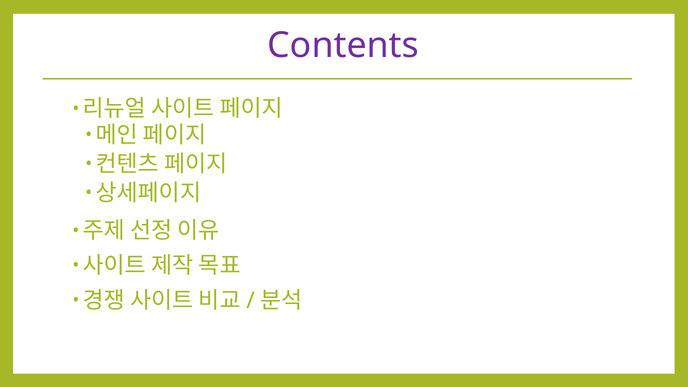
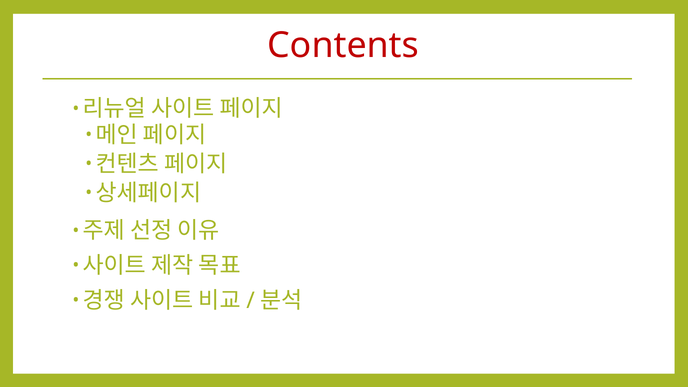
Contents colour: purple -> red
